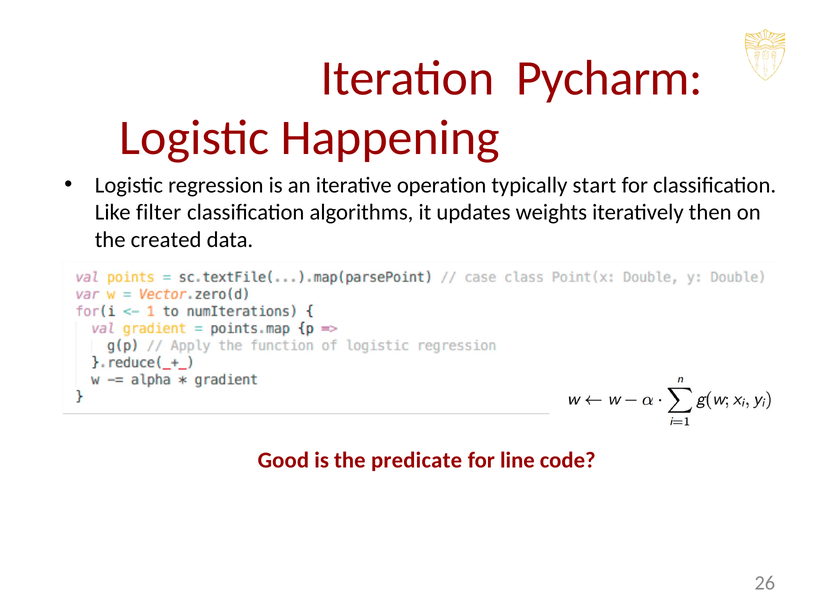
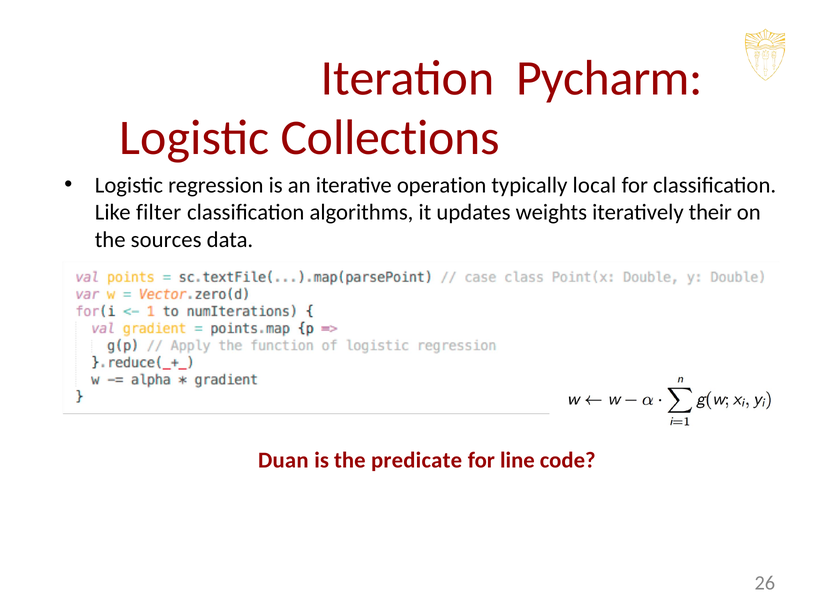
Happening: Happening -> Collections
start: start -> local
then: then -> their
created: created -> sources
Good: Good -> Duan
